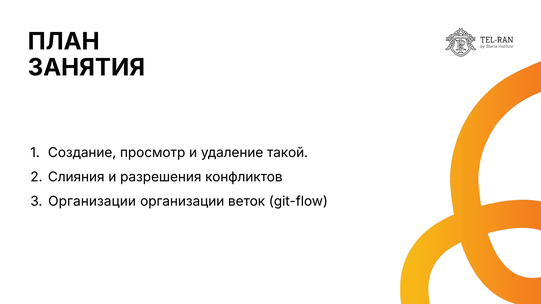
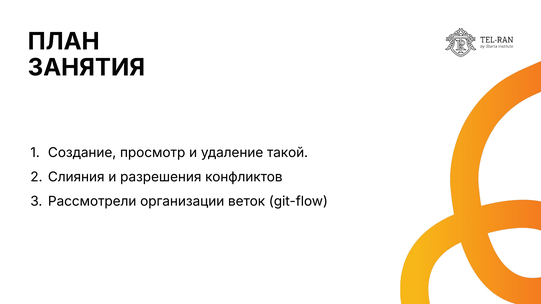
Организации at (92, 202): Организации -> Рассмотрели
